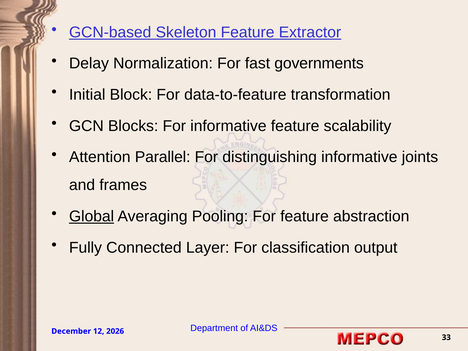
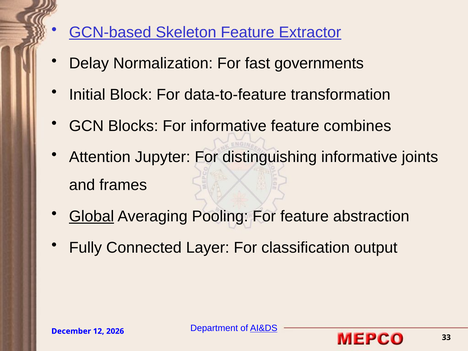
scalability: scalability -> combines
Parallel: Parallel -> Jupyter
AI&DS underline: none -> present
